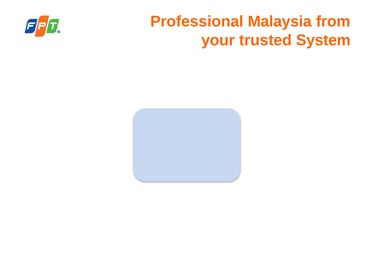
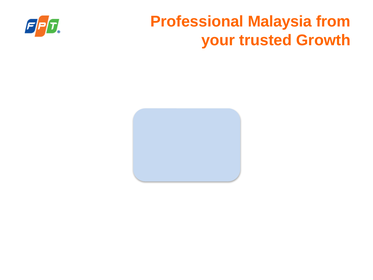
System: System -> Growth
